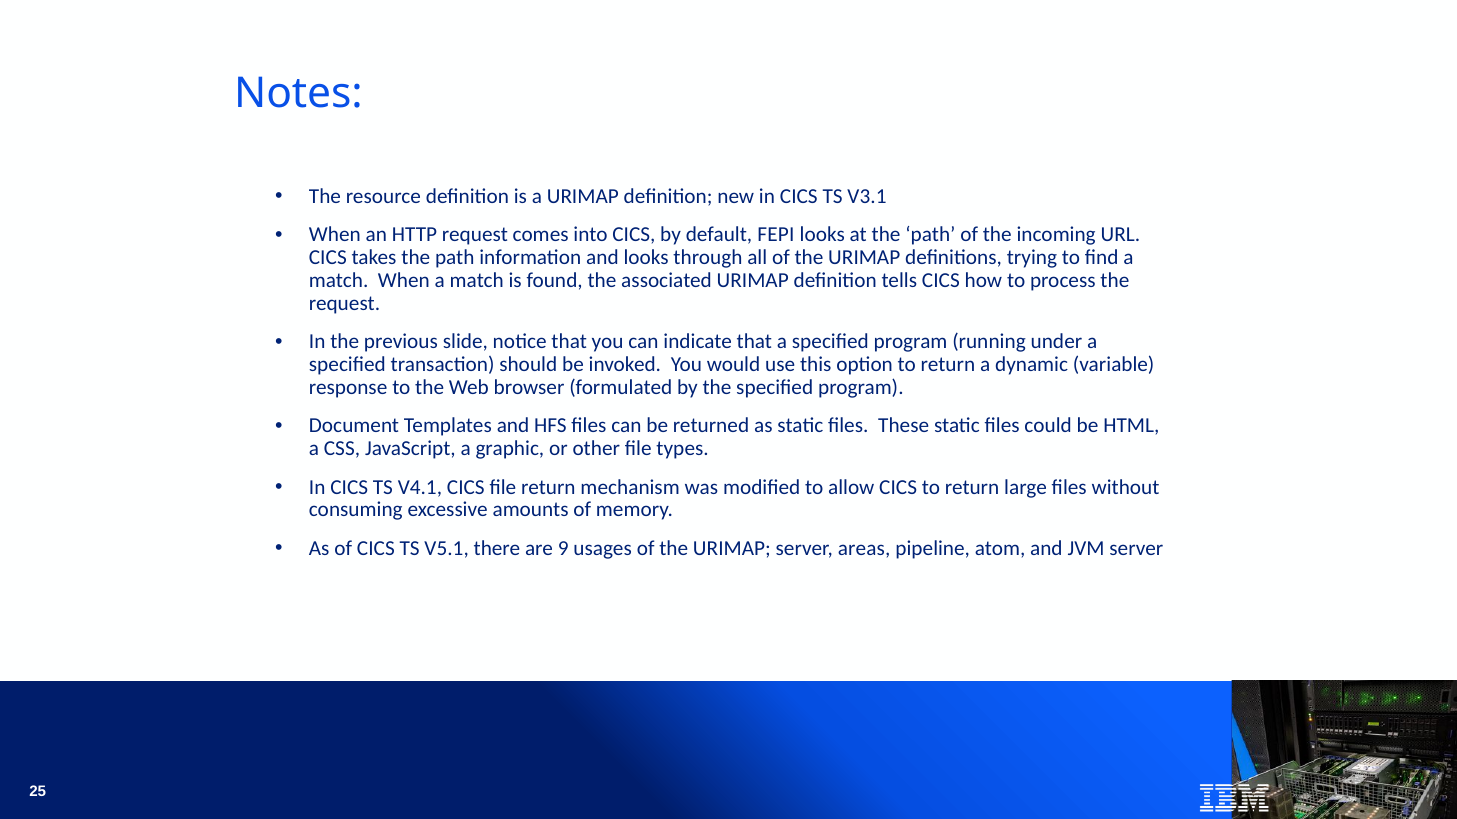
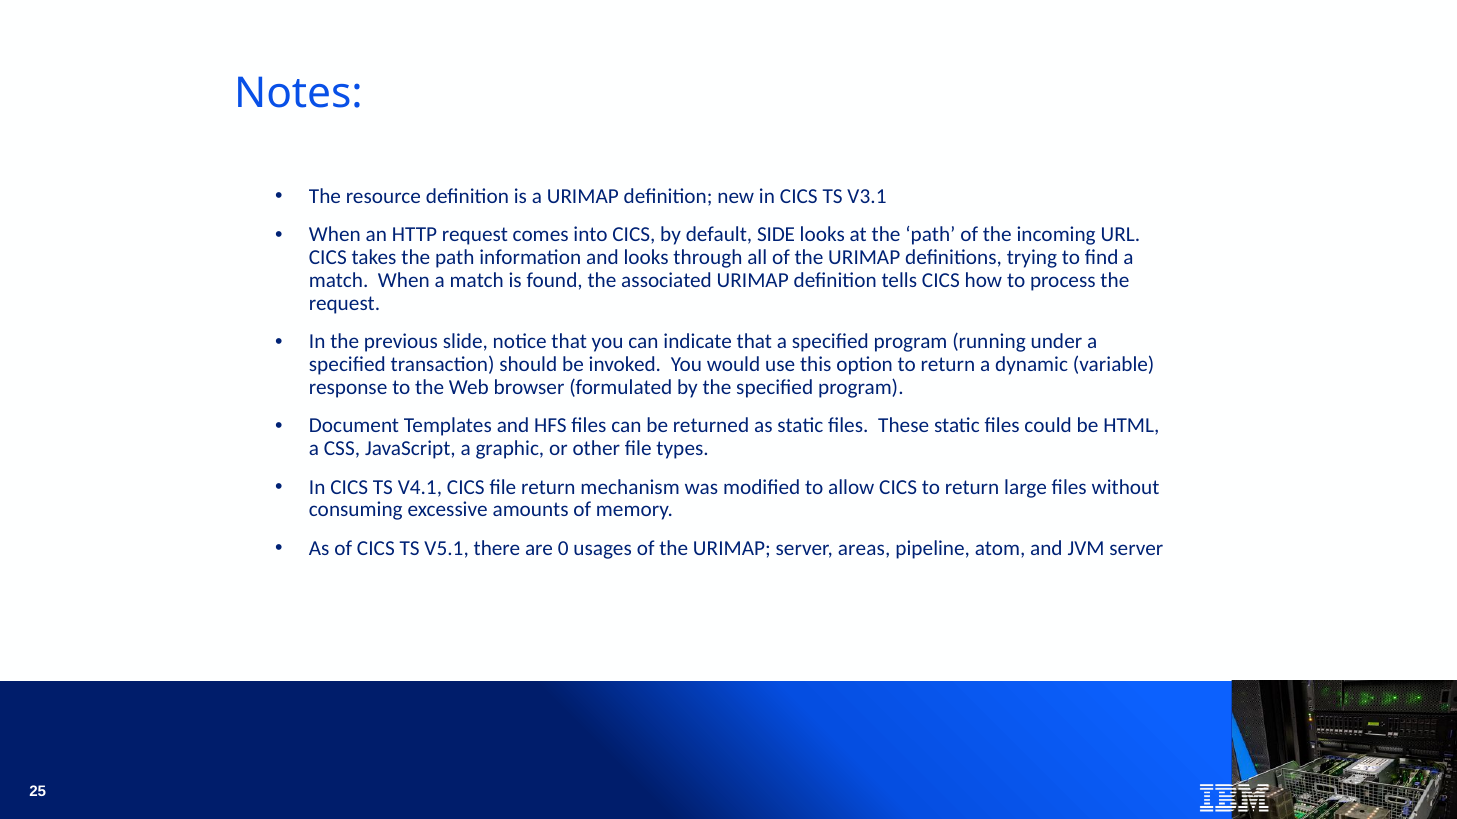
FEPI: FEPI -> SIDE
9: 9 -> 0
